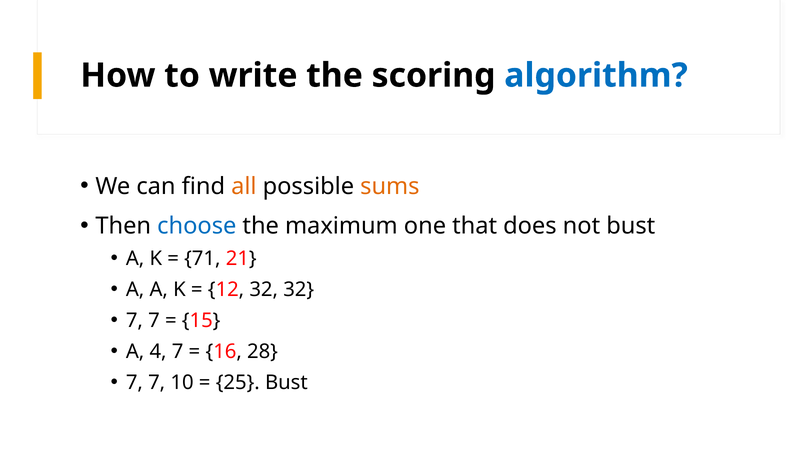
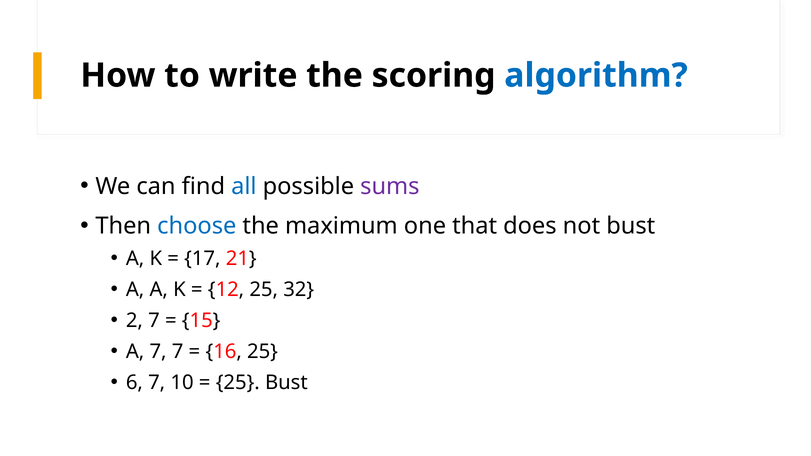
all colour: orange -> blue
sums colour: orange -> purple
71: 71 -> 17
12 32: 32 -> 25
7 at (134, 321): 7 -> 2
A 4: 4 -> 7
16 28: 28 -> 25
7 at (134, 383): 7 -> 6
